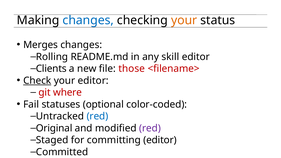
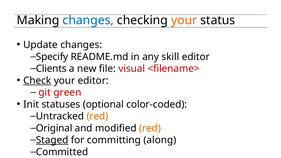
Merges: Merges -> Update
Rolling: Rolling -> Specify
those: those -> visual
where: where -> green
Fail: Fail -> Init
red at (97, 116) colour: blue -> orange
red at (150, 128) colour: purple -> orange
Staged underline: none -> present
committing editor: editor -> along
